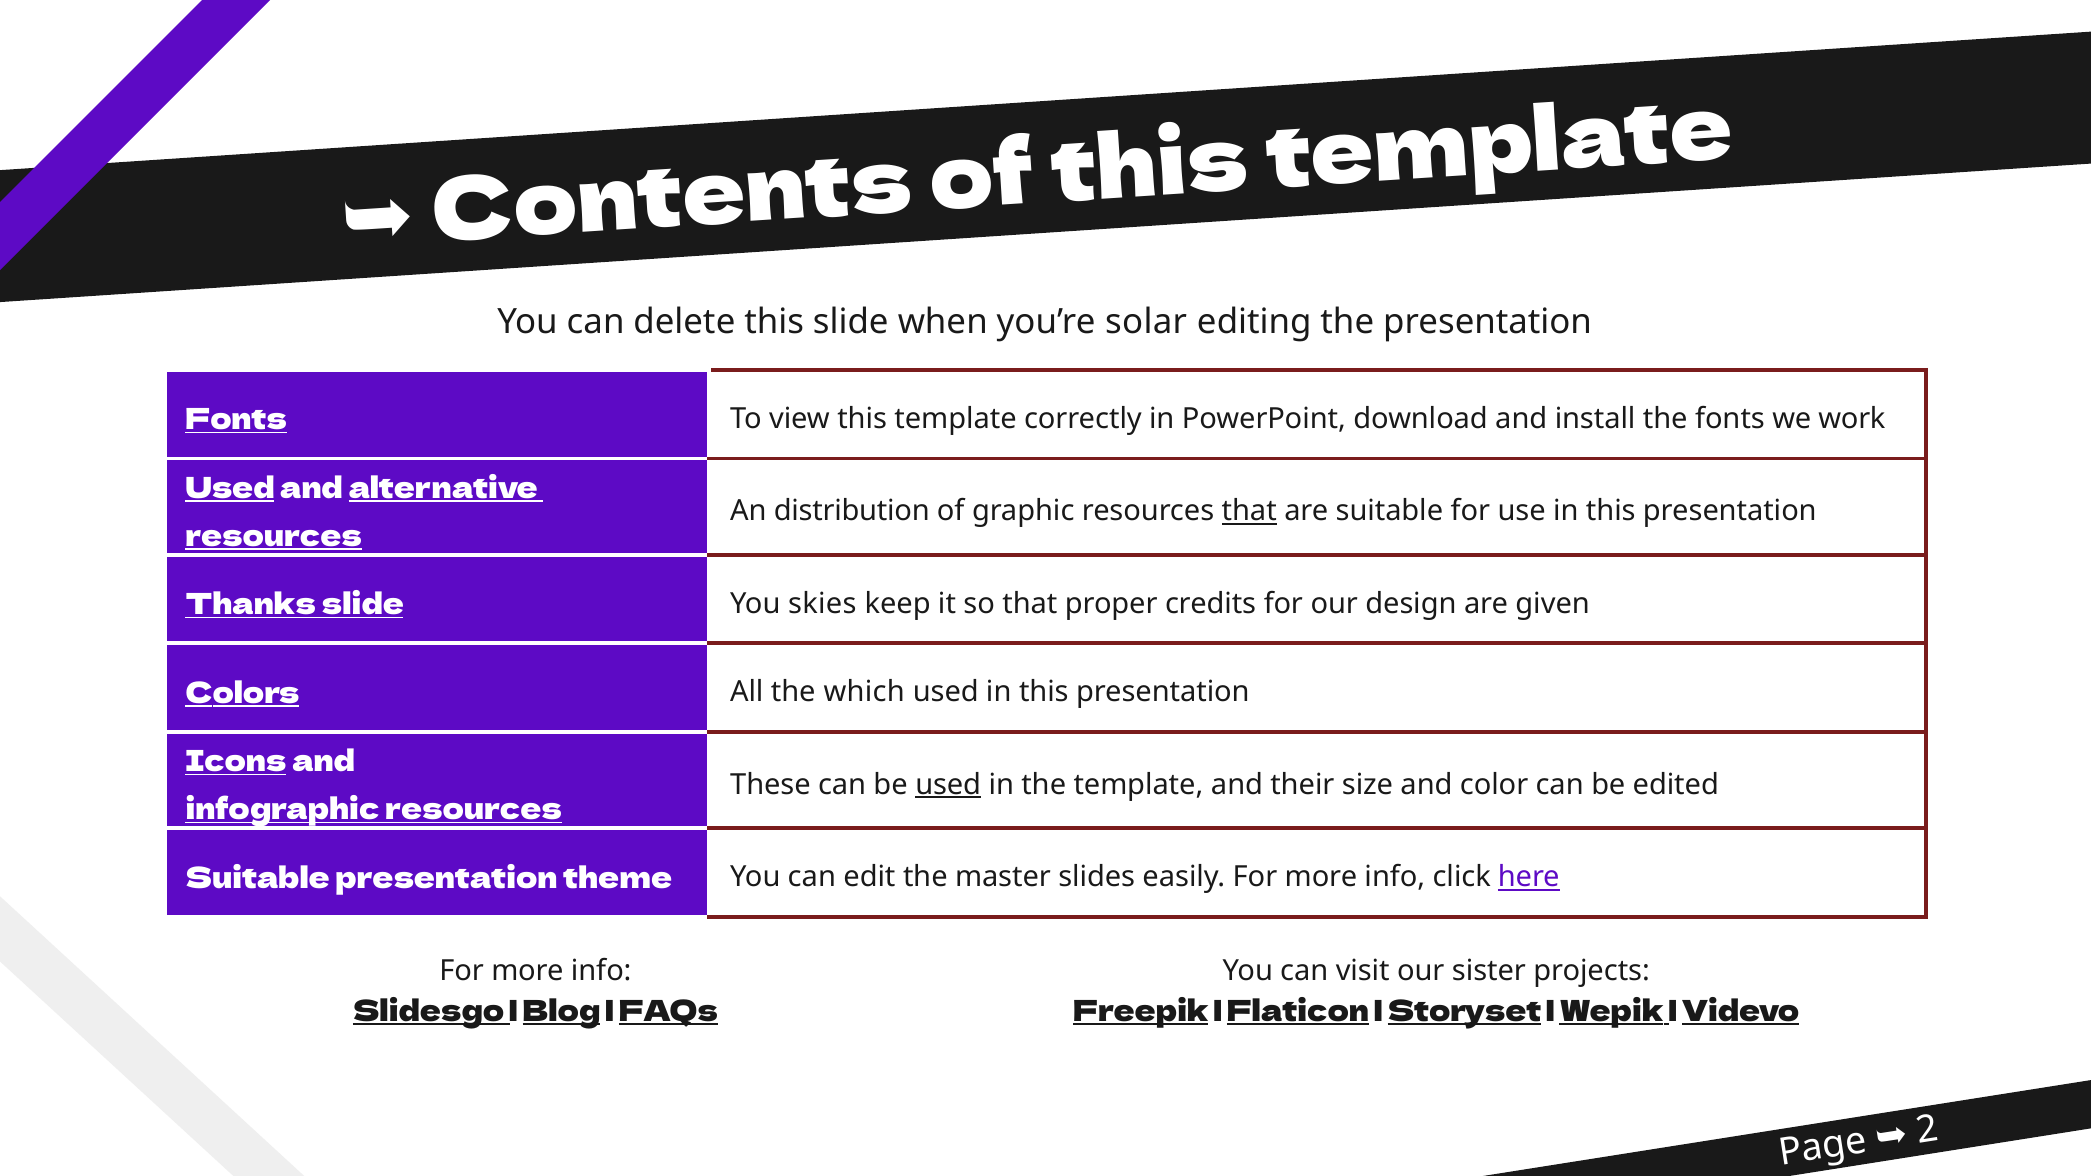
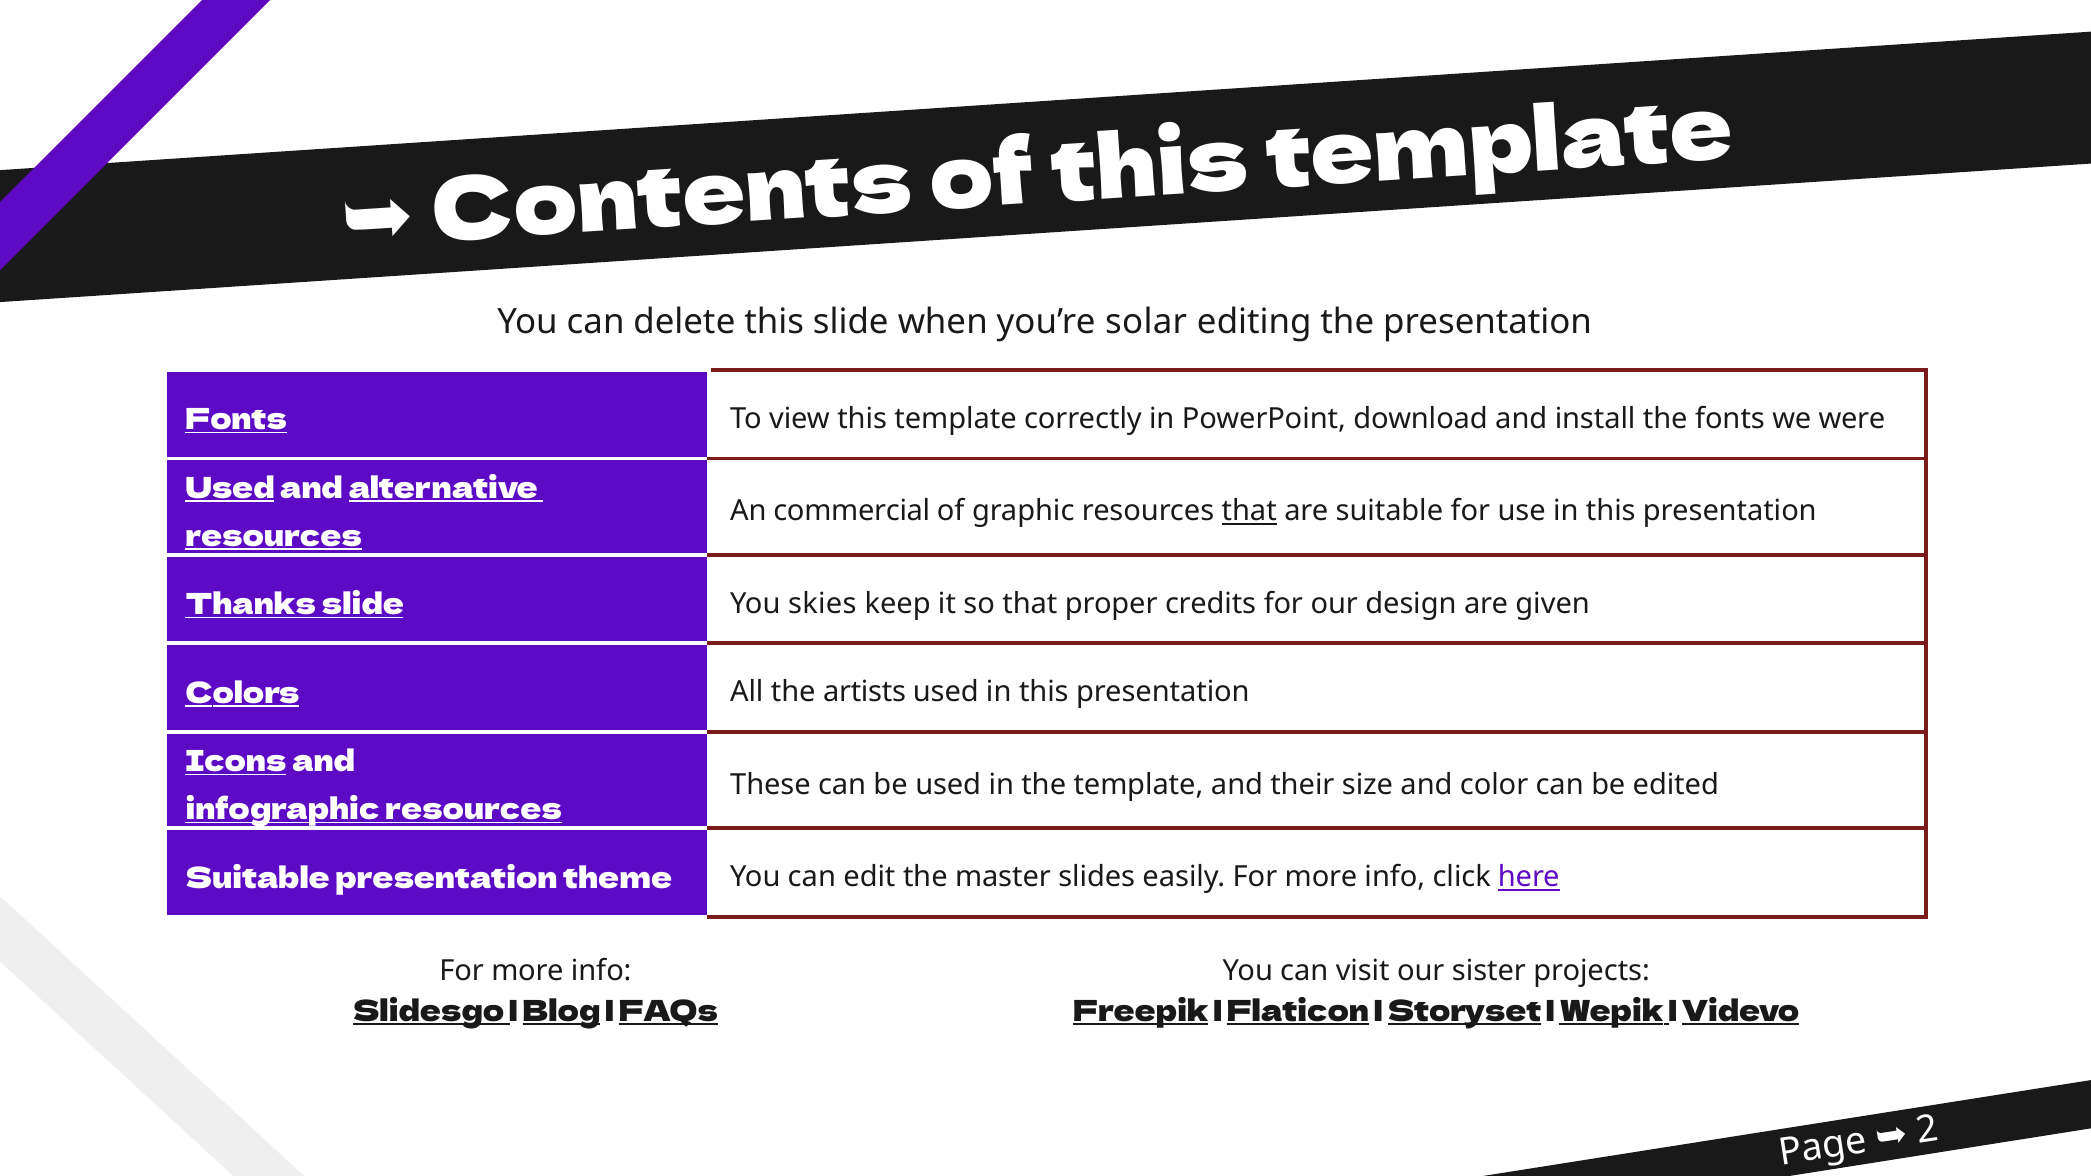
work: work -> were
distribution: distribution -> commercial
which: which -> artists
used at (948, 785) underline: present -> none
